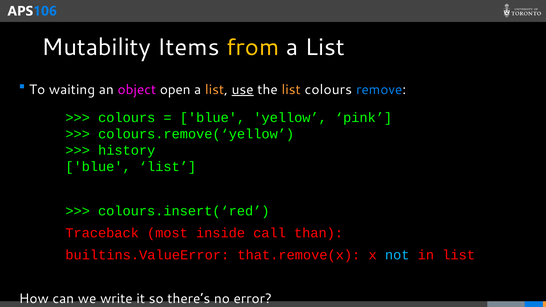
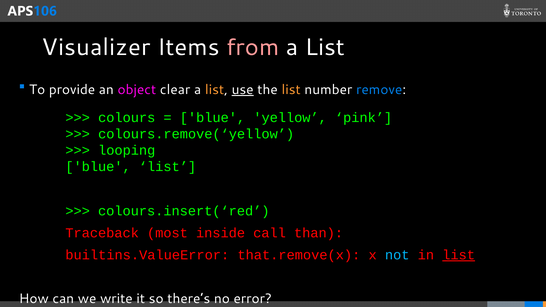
Mutability: Mutability -> Visualizer
from colour: yellow -> pink
waiting: waiting -> provide
open: open -> clear
list colours: colours -> number
history: history -> looping
list at (459, 255) underline: none -> present
